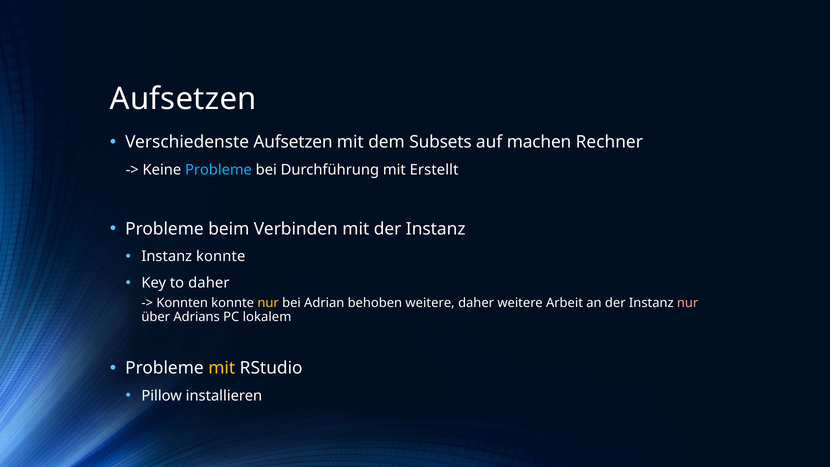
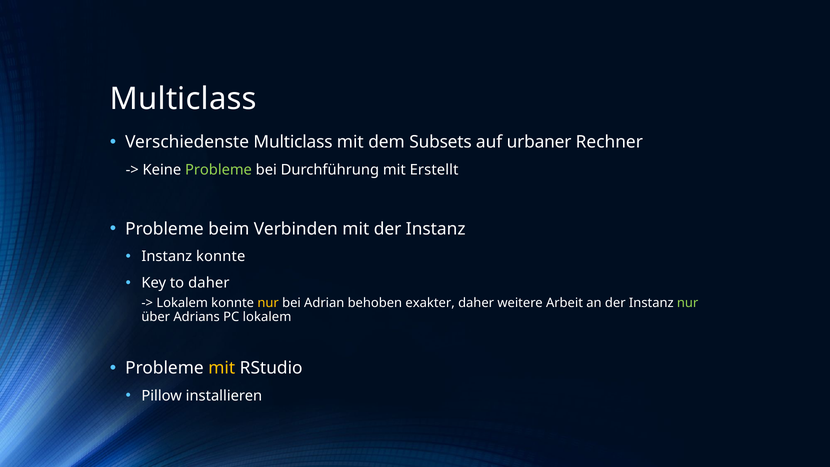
Aufsetzen at (183, 99): Aufsetzen -> Multiclass
Verschiedenste Aufsetzen: Aufsetzen -> Multiclass
machen: machen -> urbaner
Probleme at (219, 170) colour: light blue -> light green
Konnten at (182, 303): Konnten -> Lokalem
behoben weitere: weitere -> exakter
nur at (688, 303) colour: pink -> light green
